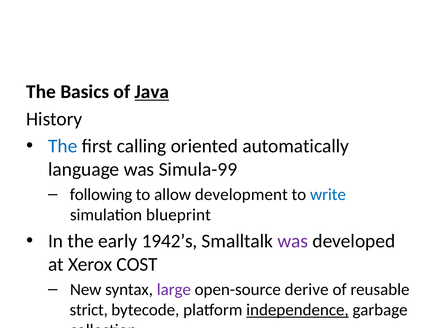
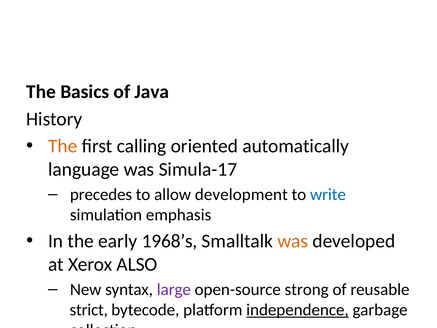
Java underline: present -> none
The at (63, 146) colour: blue -> orange
Simula-99: Simula-99 -> Simula-17
following: following -> precedes
blueprint: blueprint -> emphasis
1942’s: 1942’s -> 1968’s
was at (293, 241) colour: purple -> orange
COST: COST -> ALSO
derive: derive -> strong
